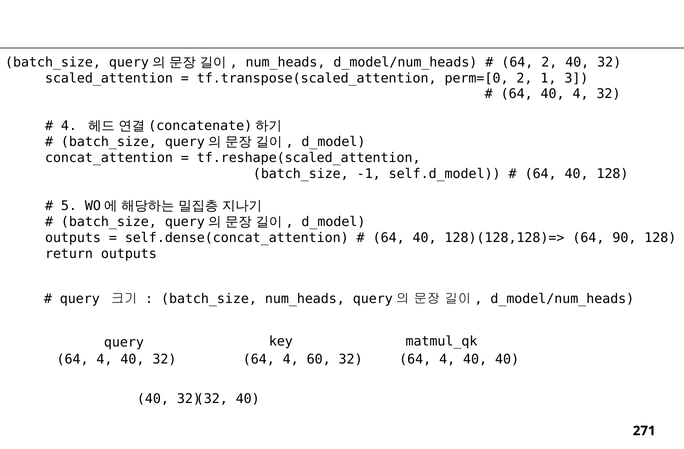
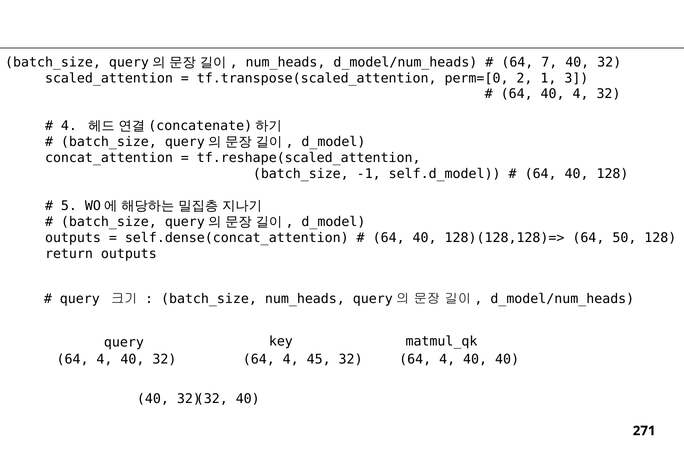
64 2: 2 -> 7
90: 90 -> 50
60: 60 -> 45
